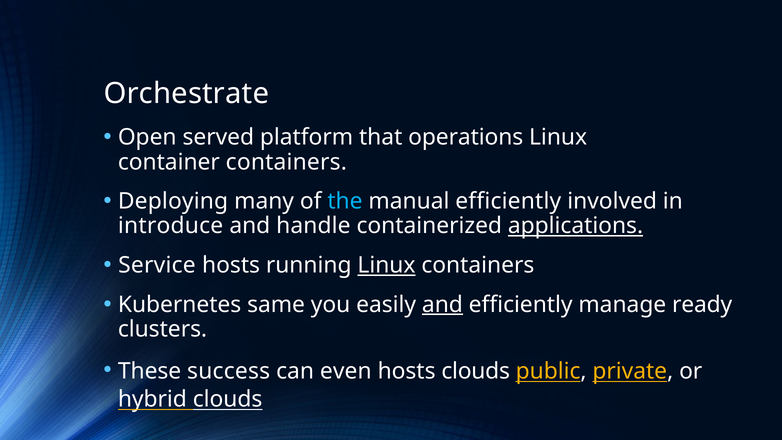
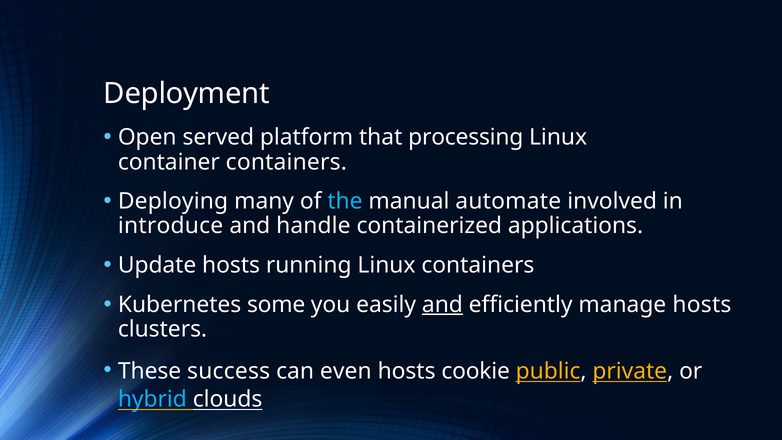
Orchestrate: Orchestrate -> Deployment
operations: operations -> processing
manual efficiently: efficiently -> automate
applications underline: present -> none
Service: Service -> Update
Linux at (386, 265) underline: present -> none
same: same -> some
manage ready: ready -> hosts
hosts clouds: clouds -> cookie
hybrid colour: white -> light blue
